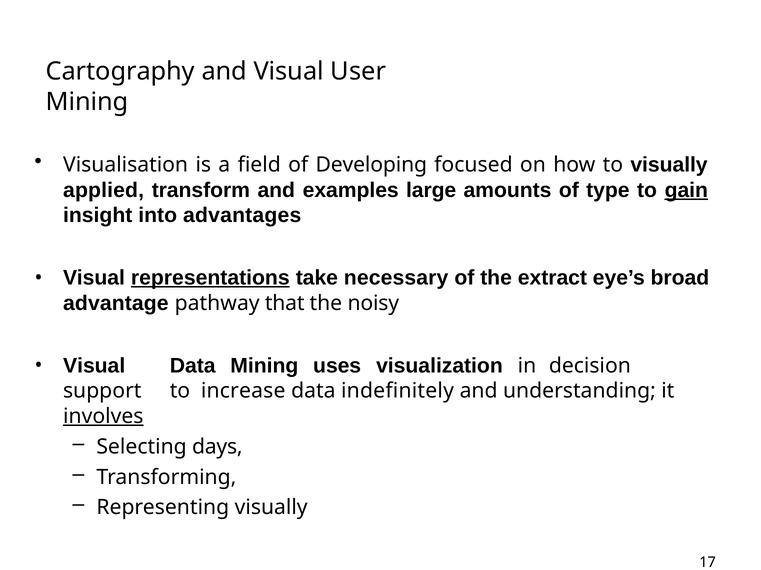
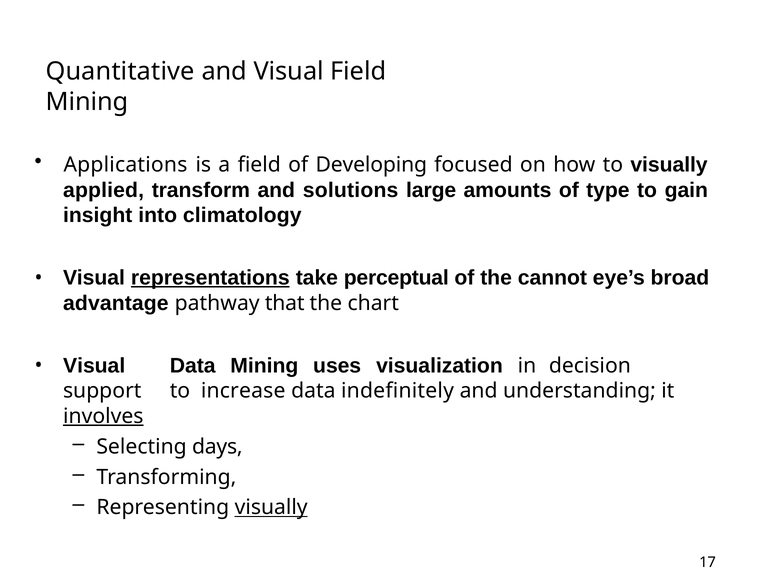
Cartography: Cartography -> Quantitative
Visual User: User -> Field
Visualisation: Visualisation -> Applications
examples: examples -> solutions
gain underline: present -> none
advantages: advantages -> climatology
necessary: necessary -> perceptual
extract: extract -> cannot
noisy: noisy -> chart
visually at (271, 508) underline: none -> present
